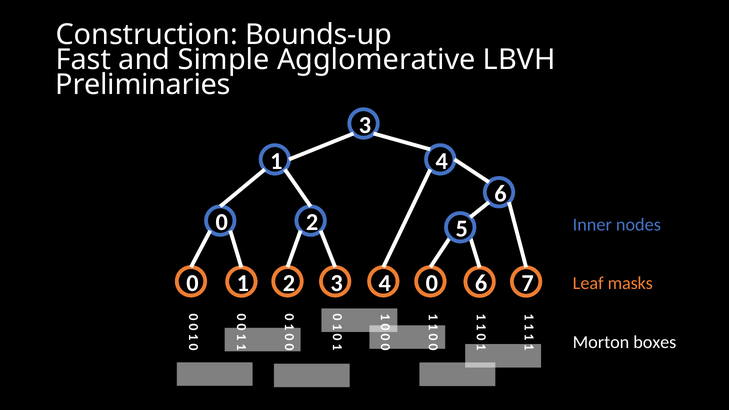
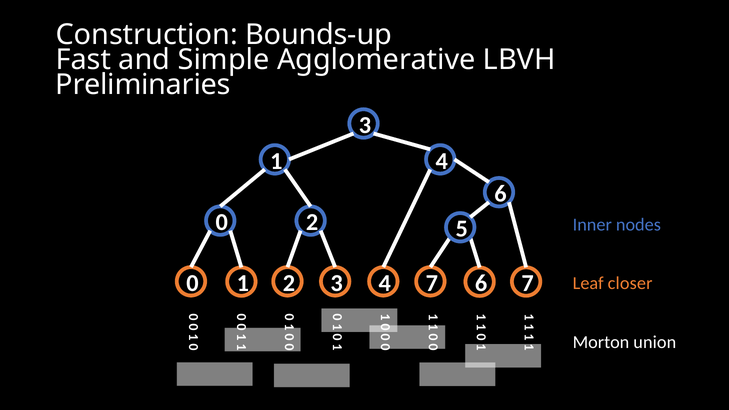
4 0: 0 -> 7
masks: masks -> closer
boxes: boxes -> union
